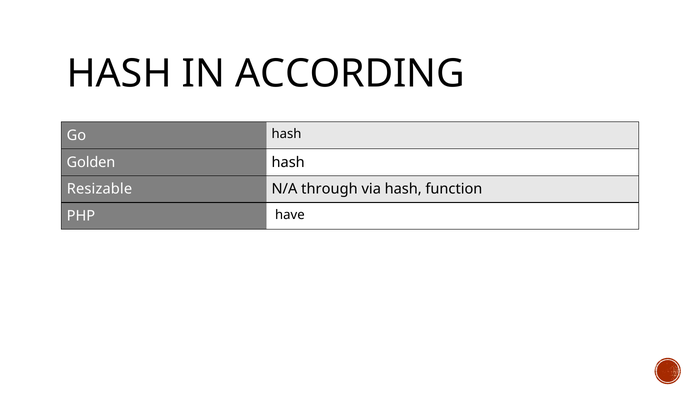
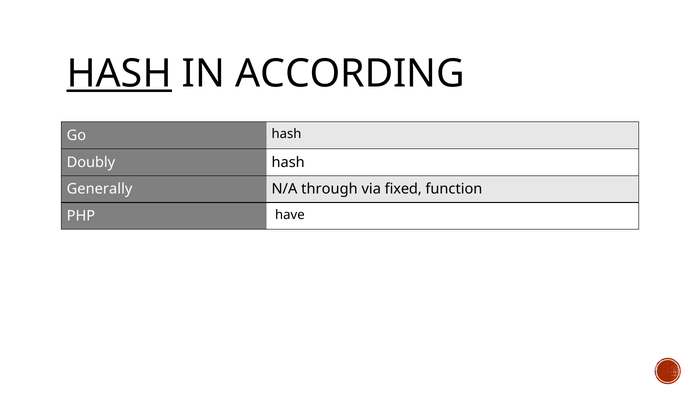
HASH at (119, 74) underline: none -> present
Golden: Golden -> Doubly
Resizable: Resizable -> Generally
via hash: hash -> fixed
